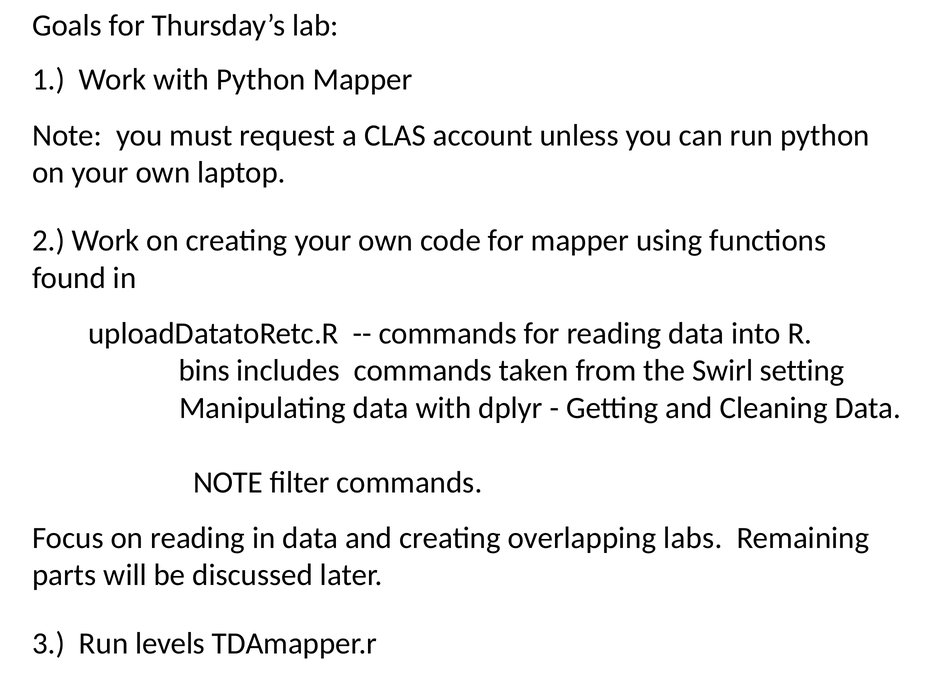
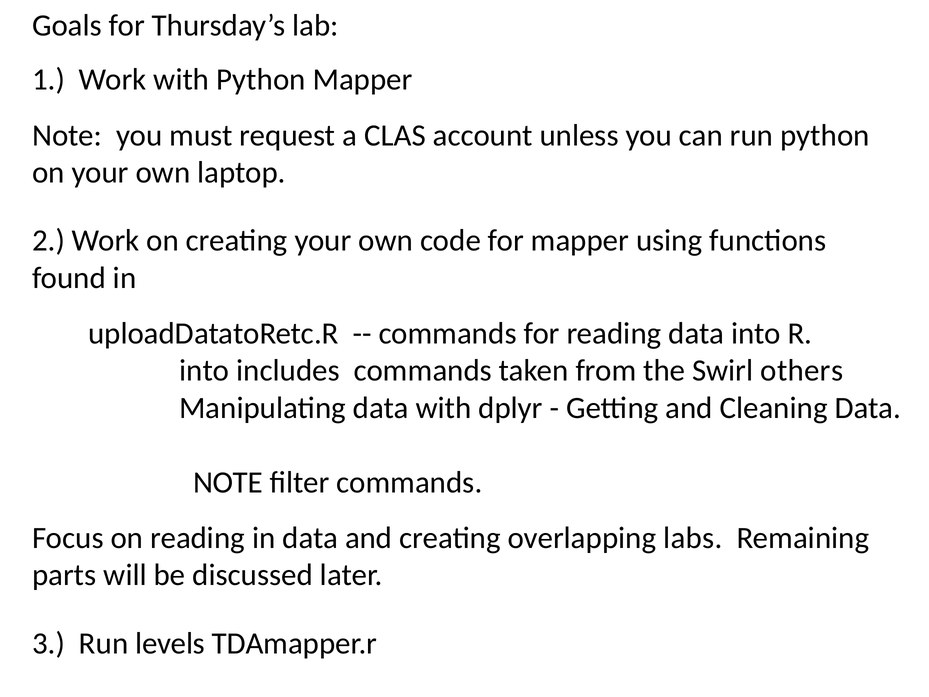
bins at (204, 371): bins -> into
setting: setting -> others
